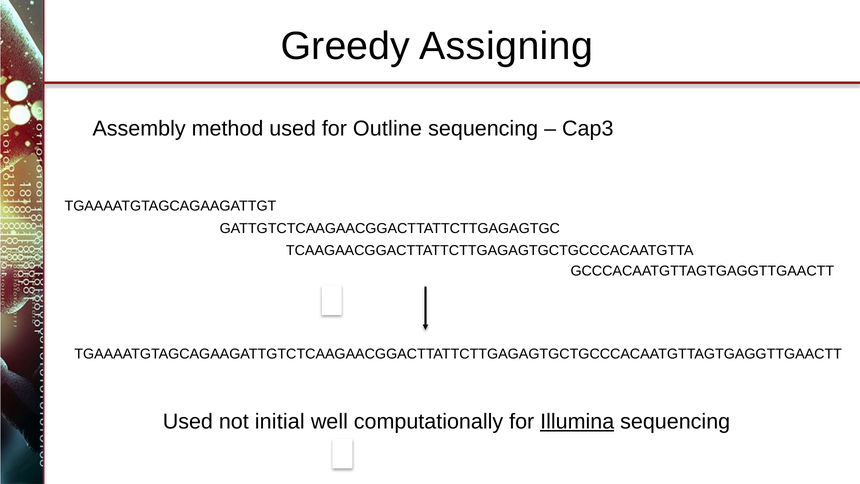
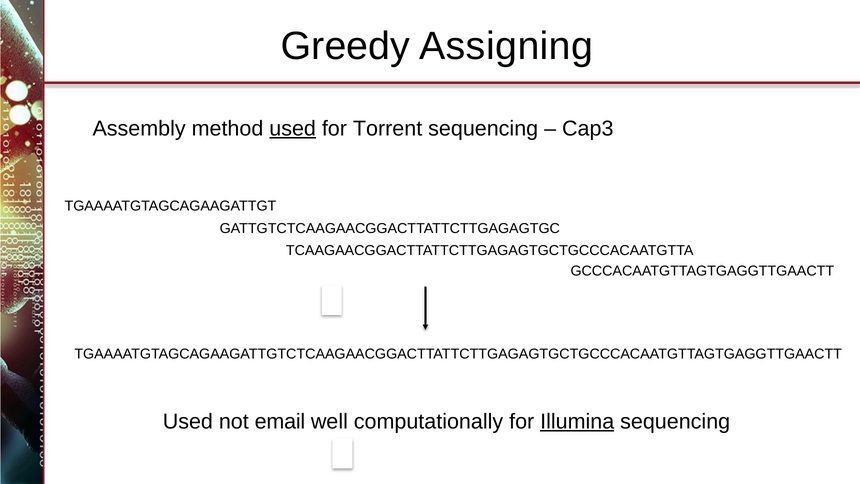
used at (293, 128) underline: none -> present
Outline: Outline -> Torrent
initial: initial -> email
